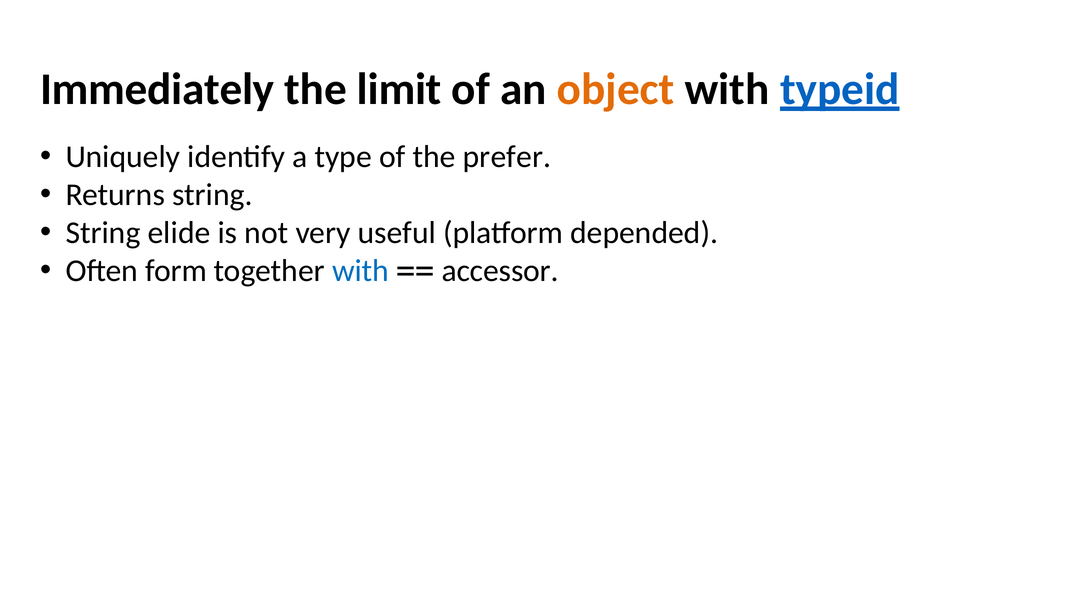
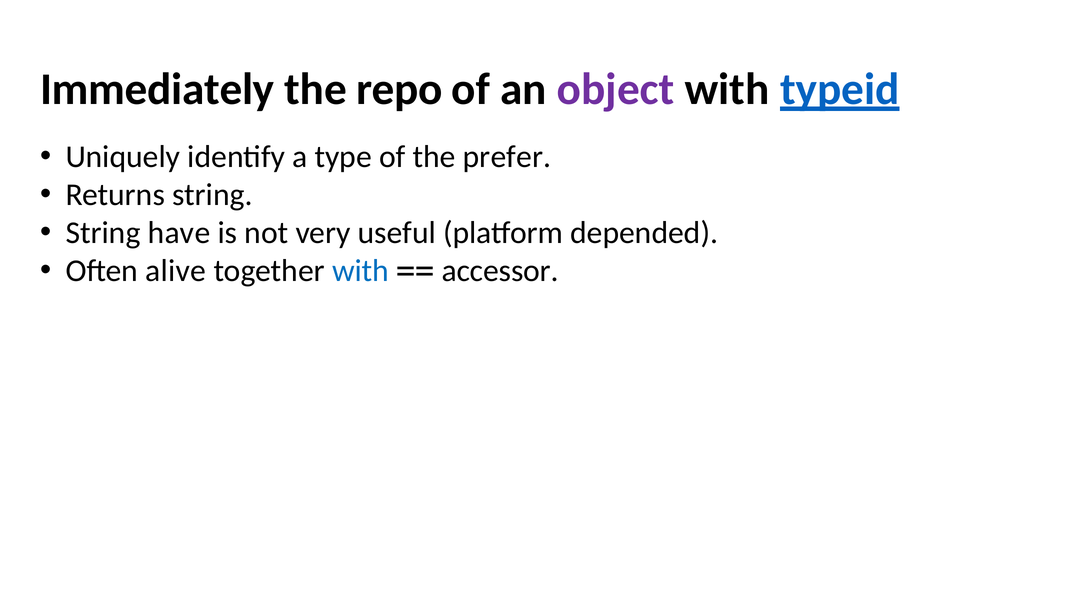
limit: limit -> repo
object colour: orange -> purple
elide: elide -> have
form: form -> alive
